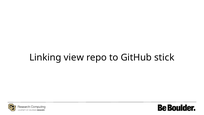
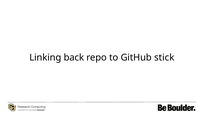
view: view -> back
